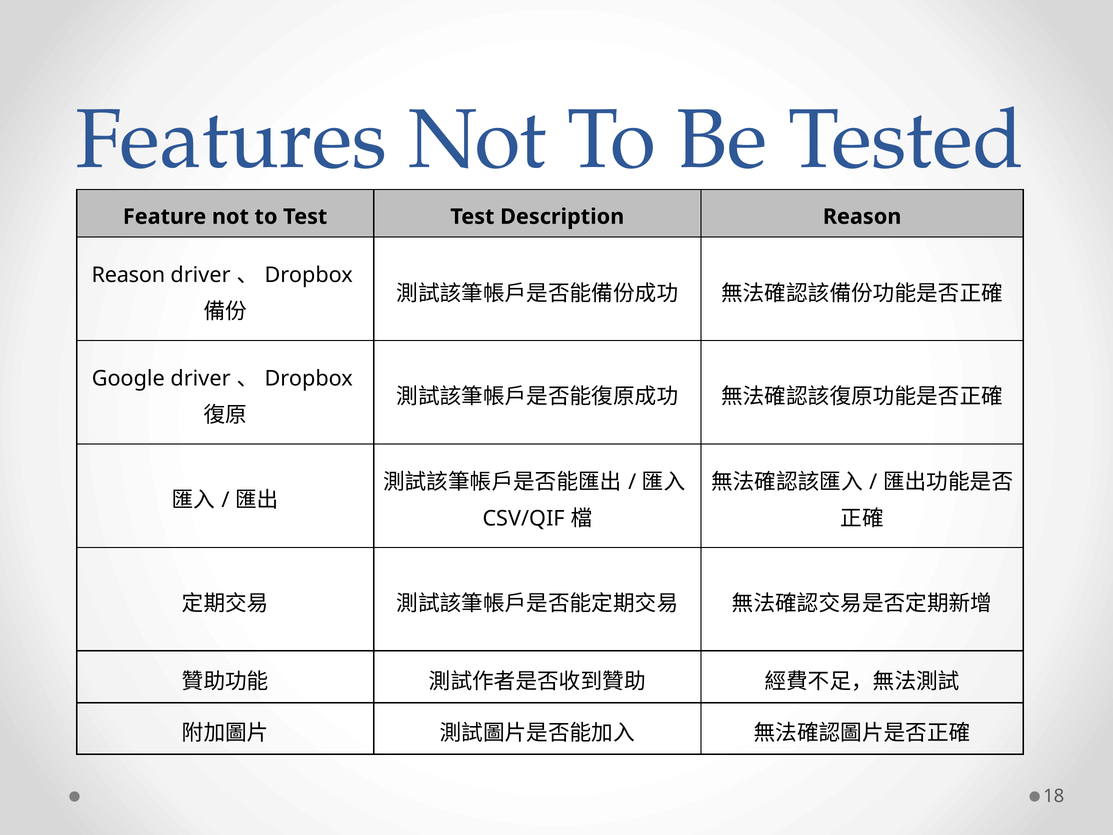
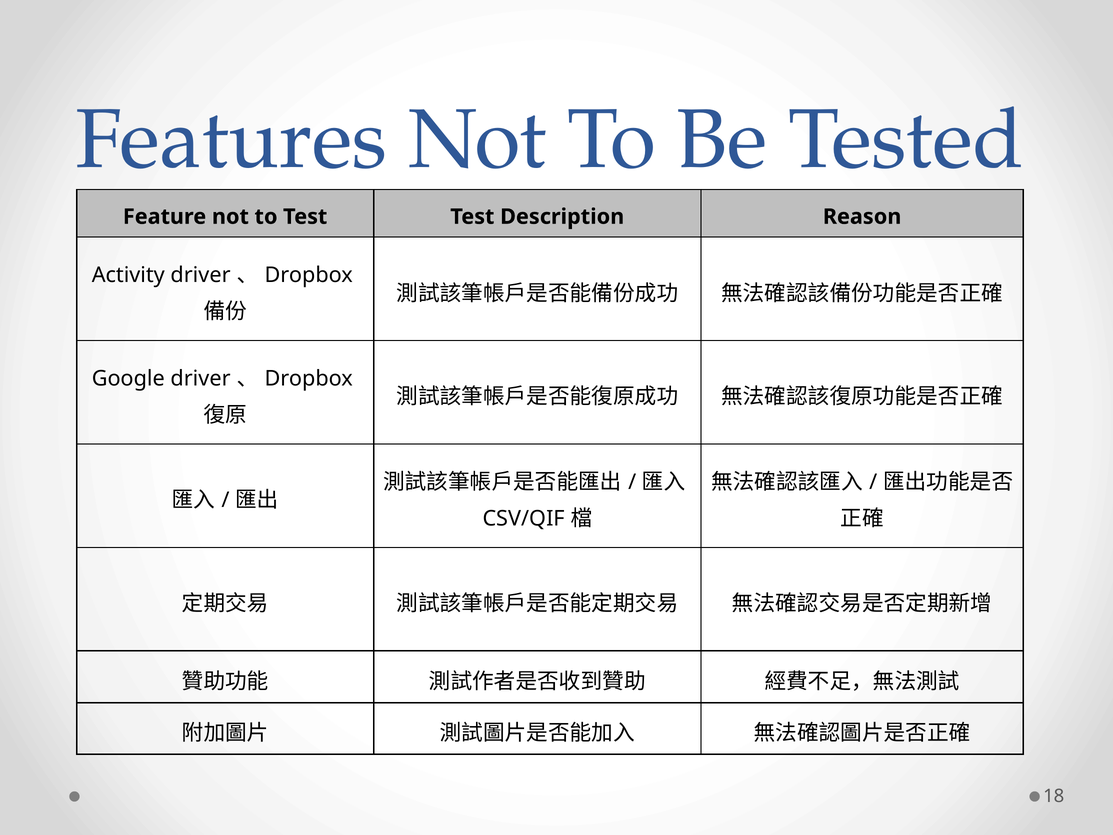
Reason at (128, 275): Reason -> Activity
